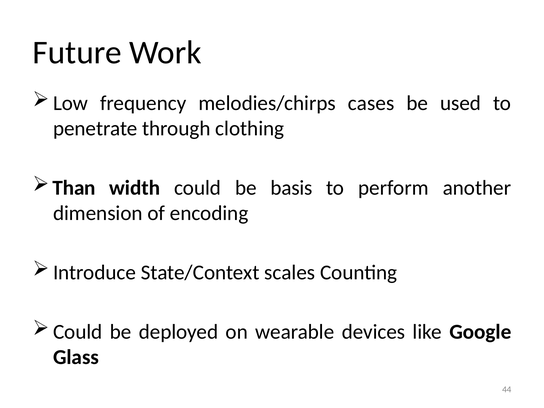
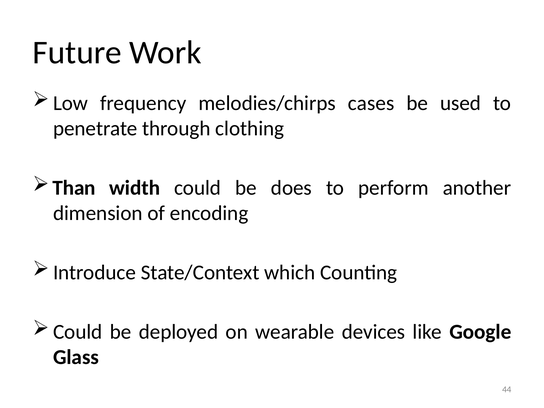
basis: basis -> does
scales: scales -> which
